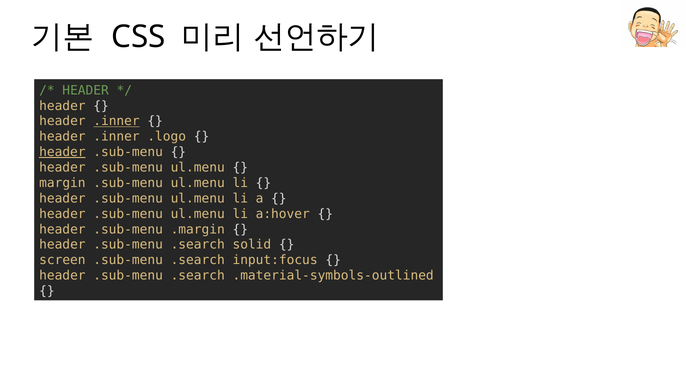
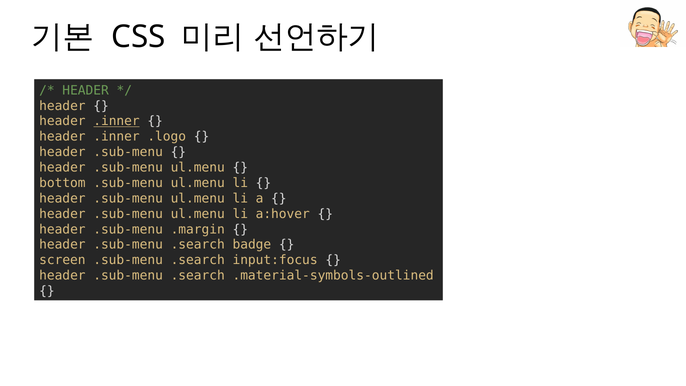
header at (62, 152) underline: present -> none
margin: margin -> bottom
solid: solid -> badge
